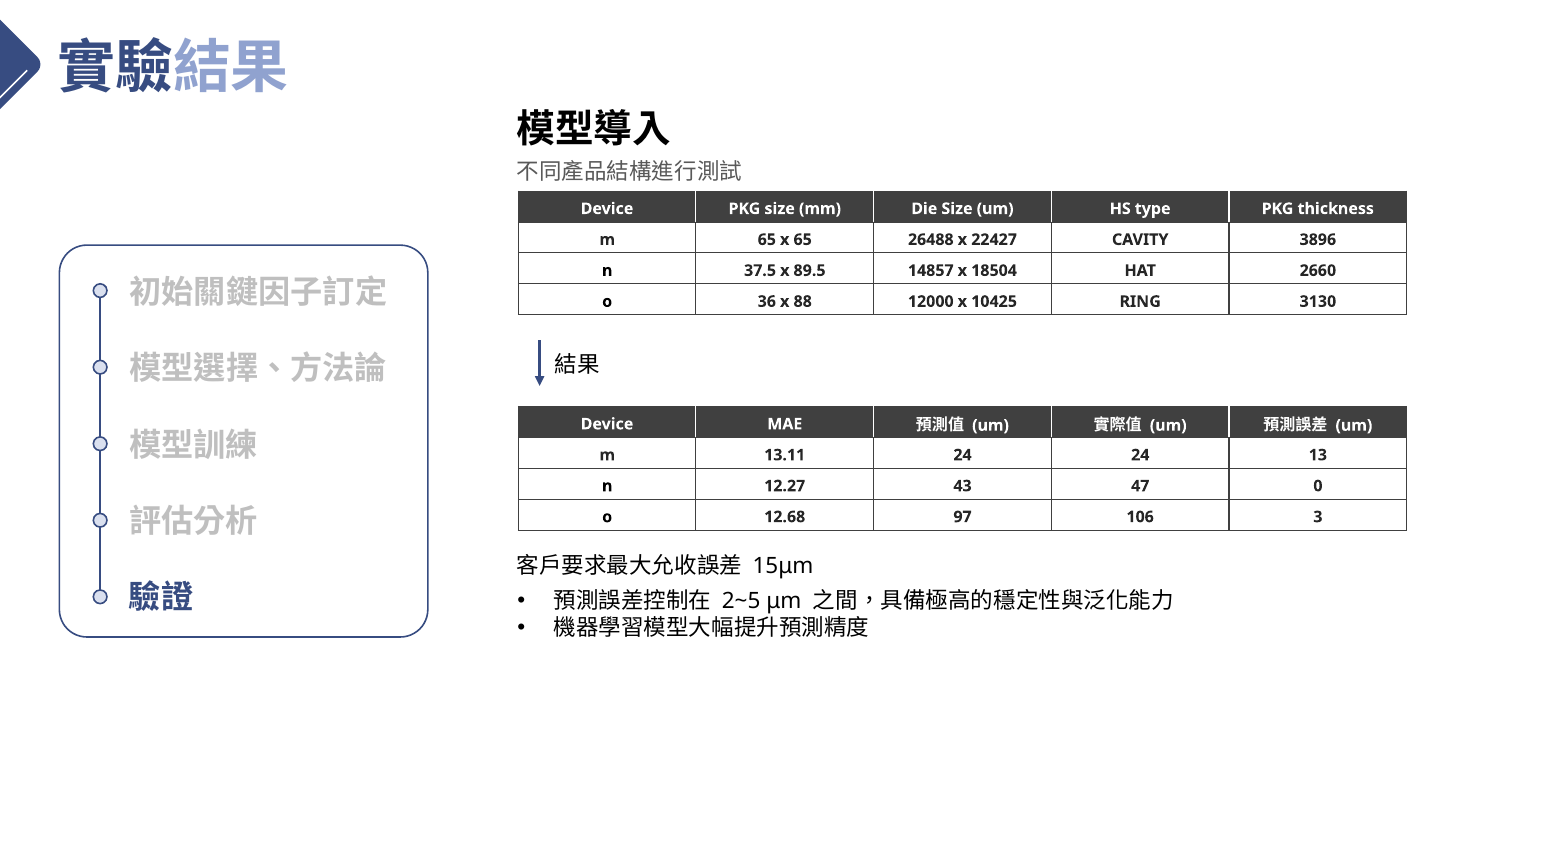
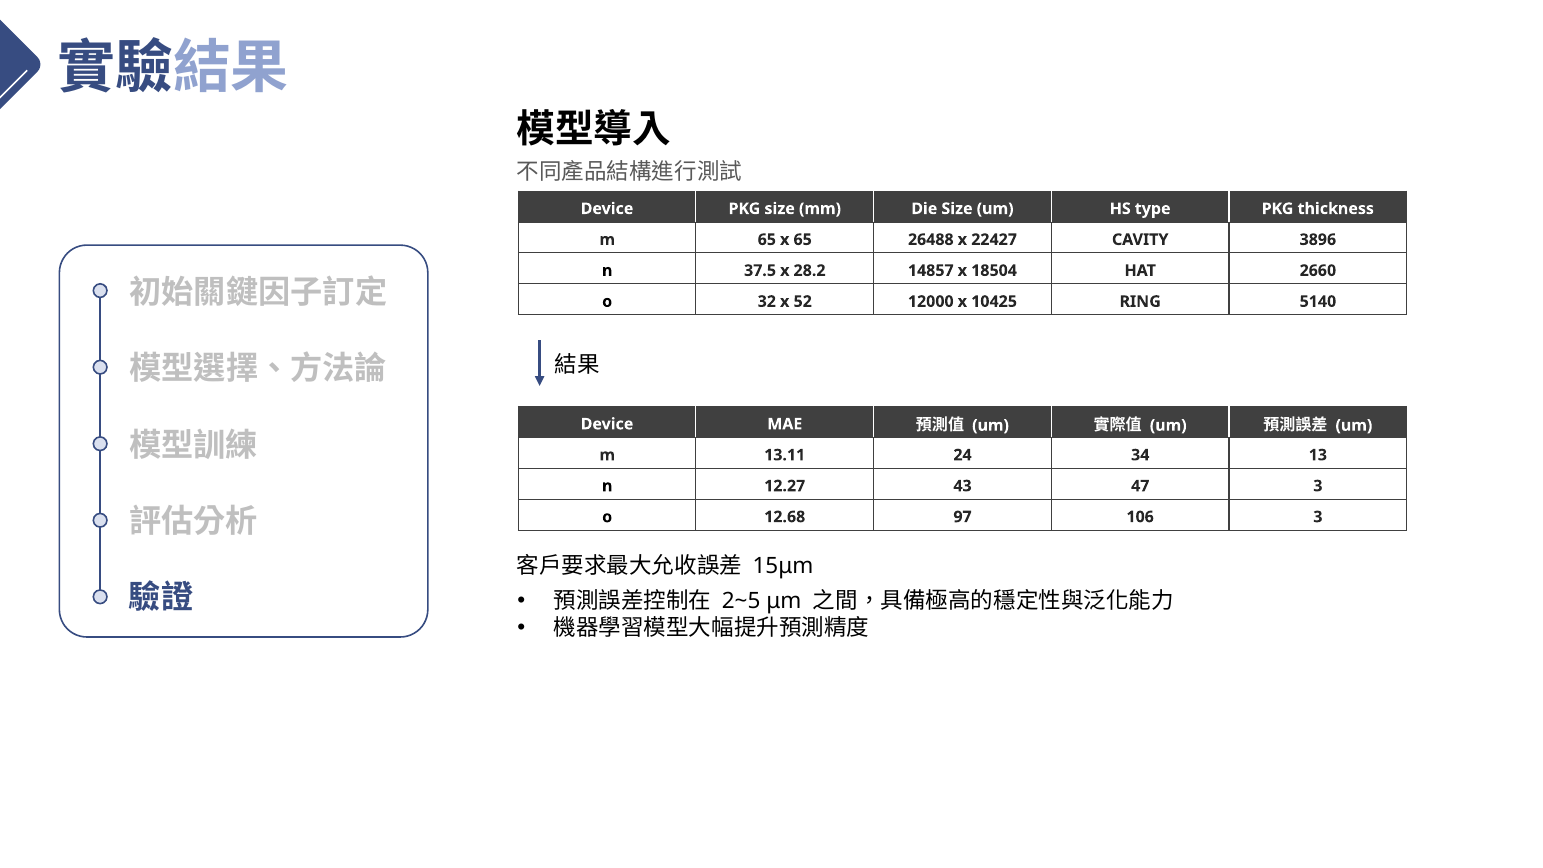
89.5: 89.5 -> 28.2
36: 36 -> 32
88: 88 -> 52
3130: 3130 -> 5140
24 24: 24 -> 34
47 0: 0 -> 3
